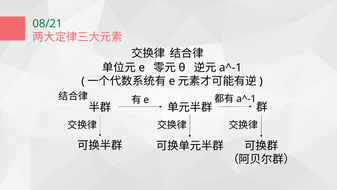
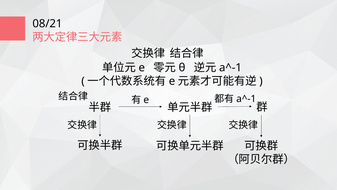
08/21 colour: green -> black
